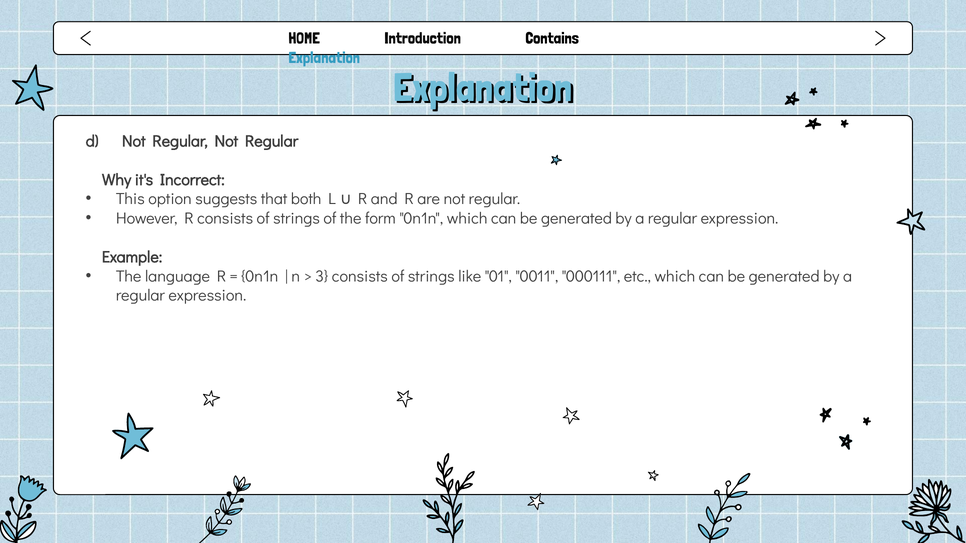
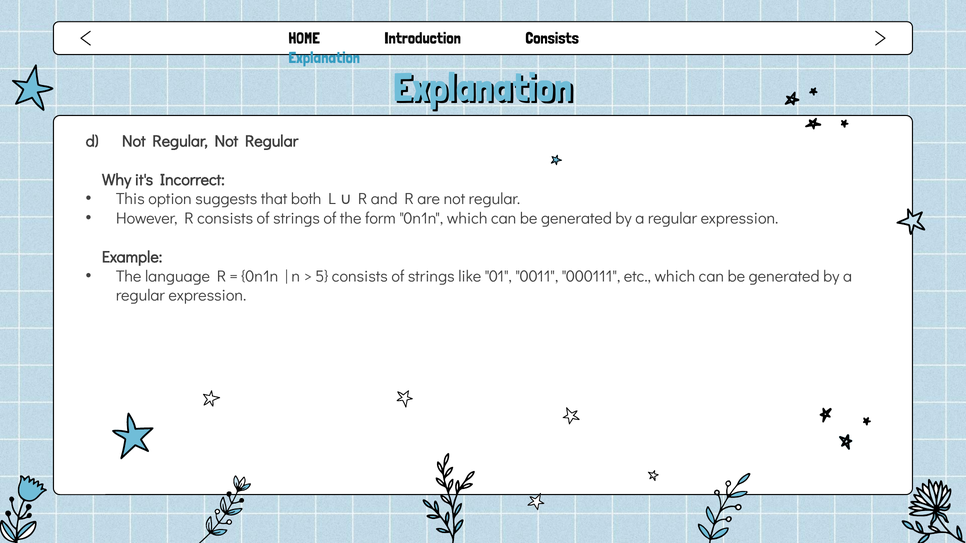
Introduction Contains: Contains -> Consists
3: 3 -> 5
